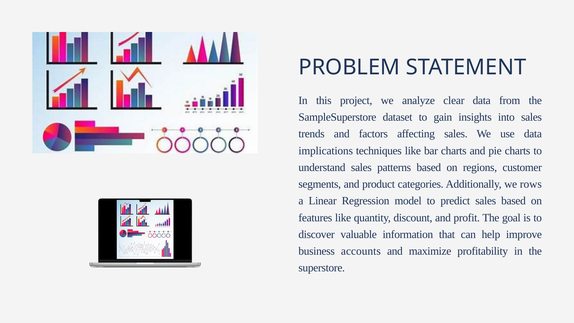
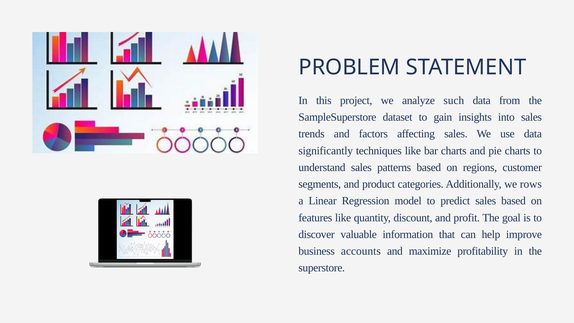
clear: clear -> such
implications: implications -> significantly
